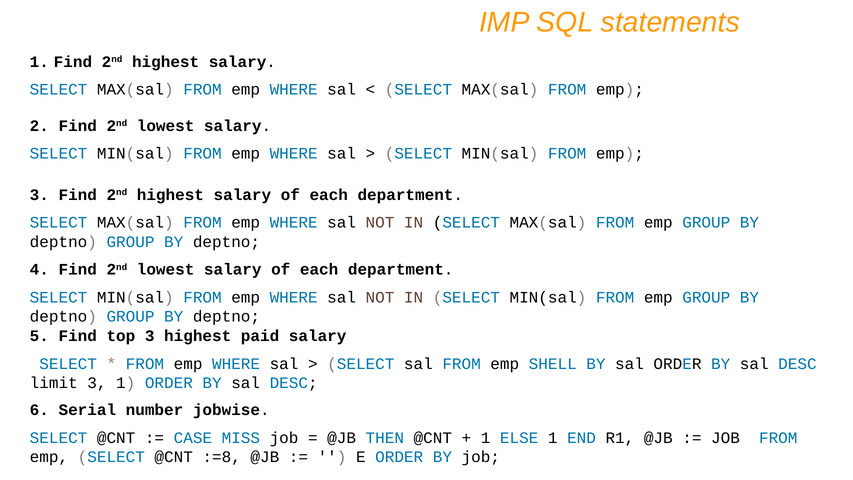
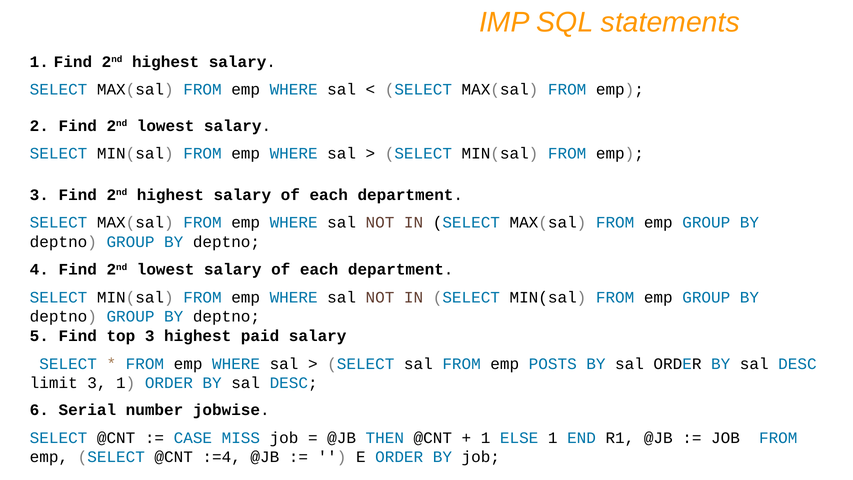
SHELL: SHELL -> POSTS
:=8: :=8 -> :=4
